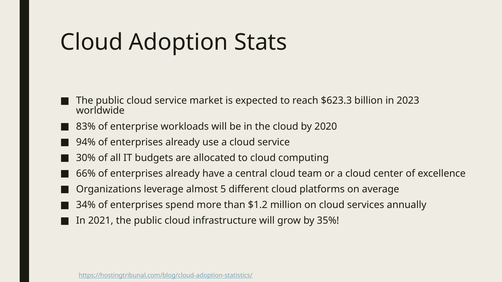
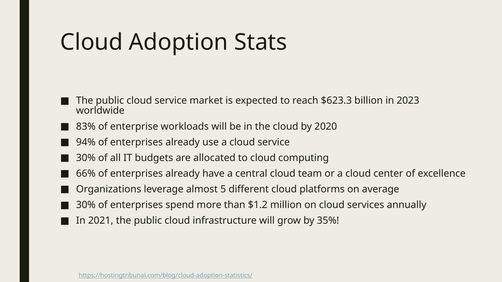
34% at (86, 205): 34% -> 30%
